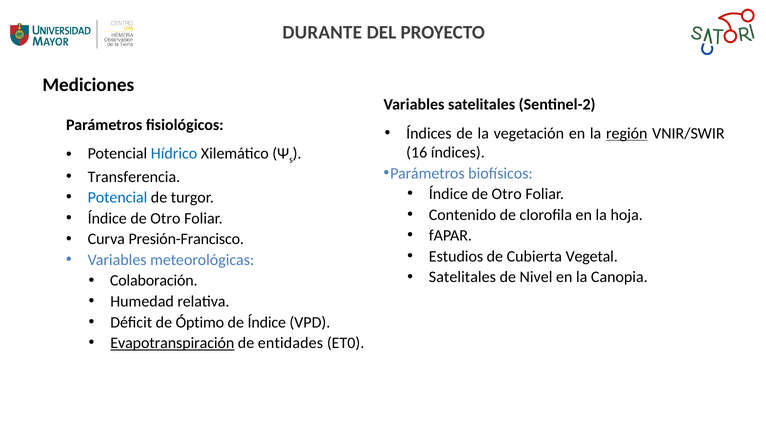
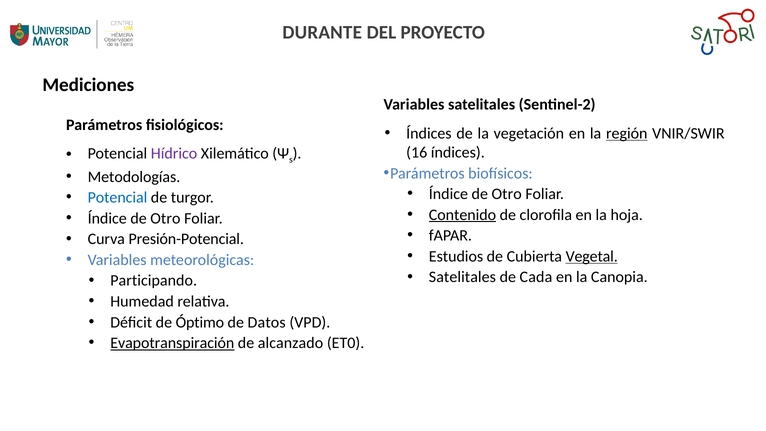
Hídrico colour: blue -> purple
Transferencia: Transferencia -> Metodologías
Contenido underline: none -> present
Presión-Francisco: Presión-Francisco -> Presión-Potencial
Vegetal underline: none -> present
Nivel: Nivel -> Cada
Colaboración: Colaboración -> Participando
de Índice: Índice -> Datos
entidades: entidades -> alcanzado
